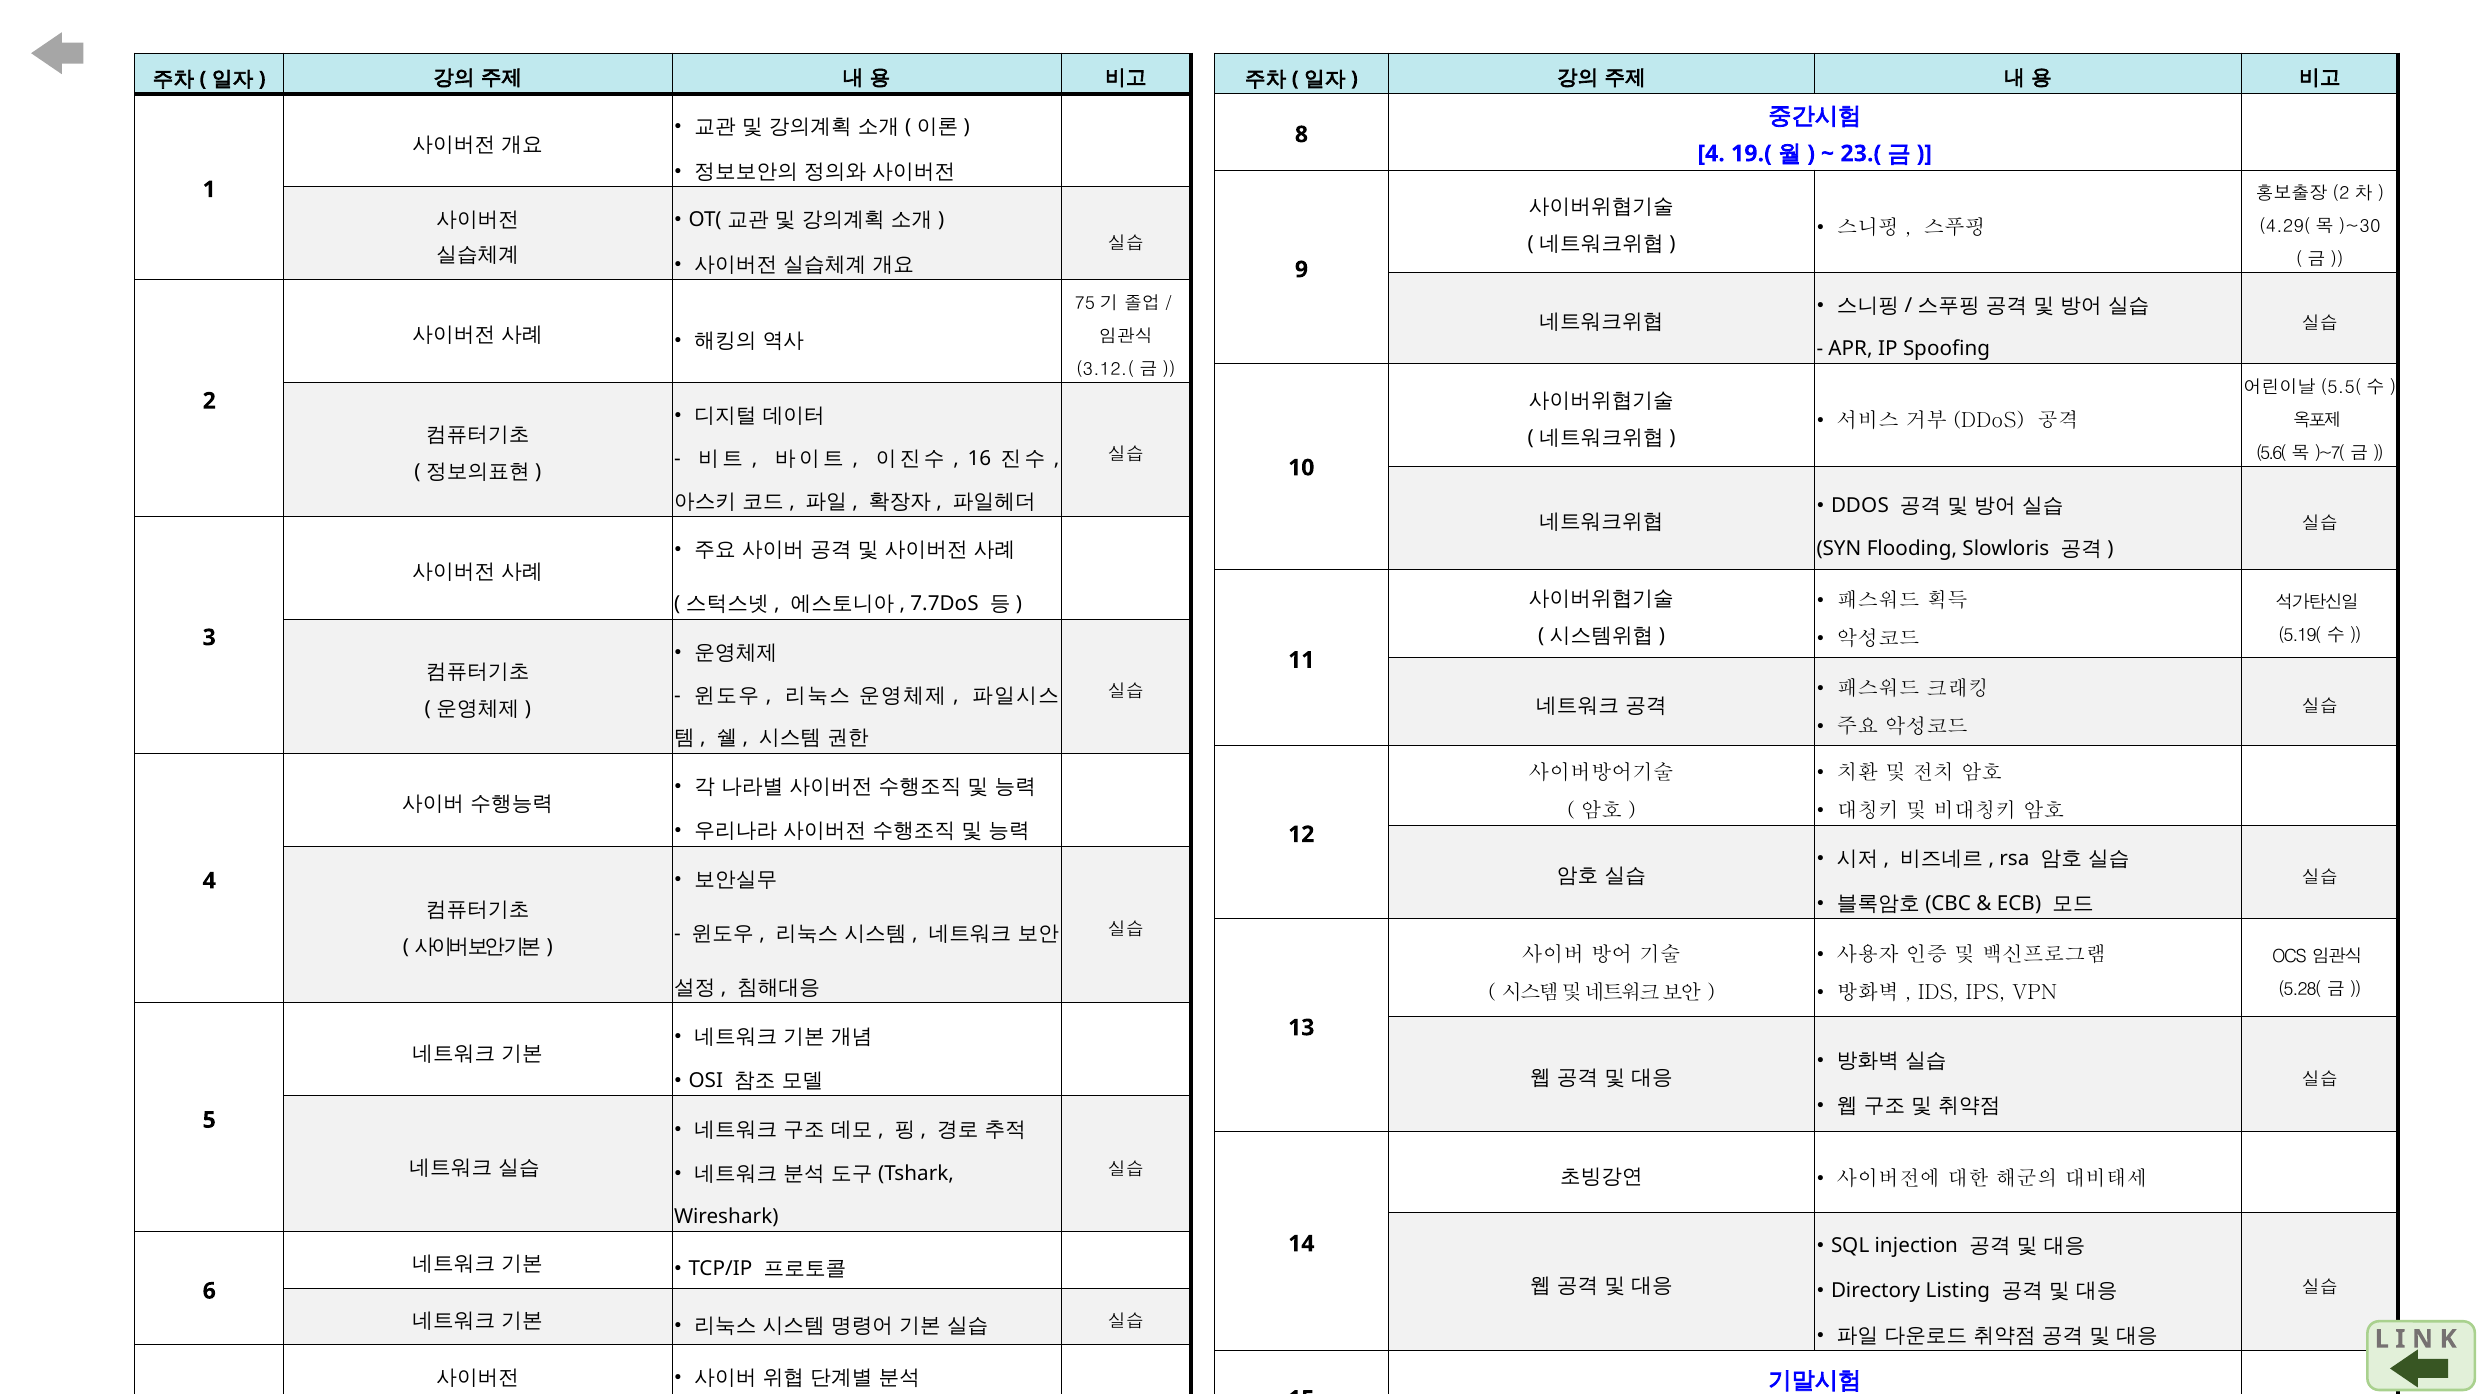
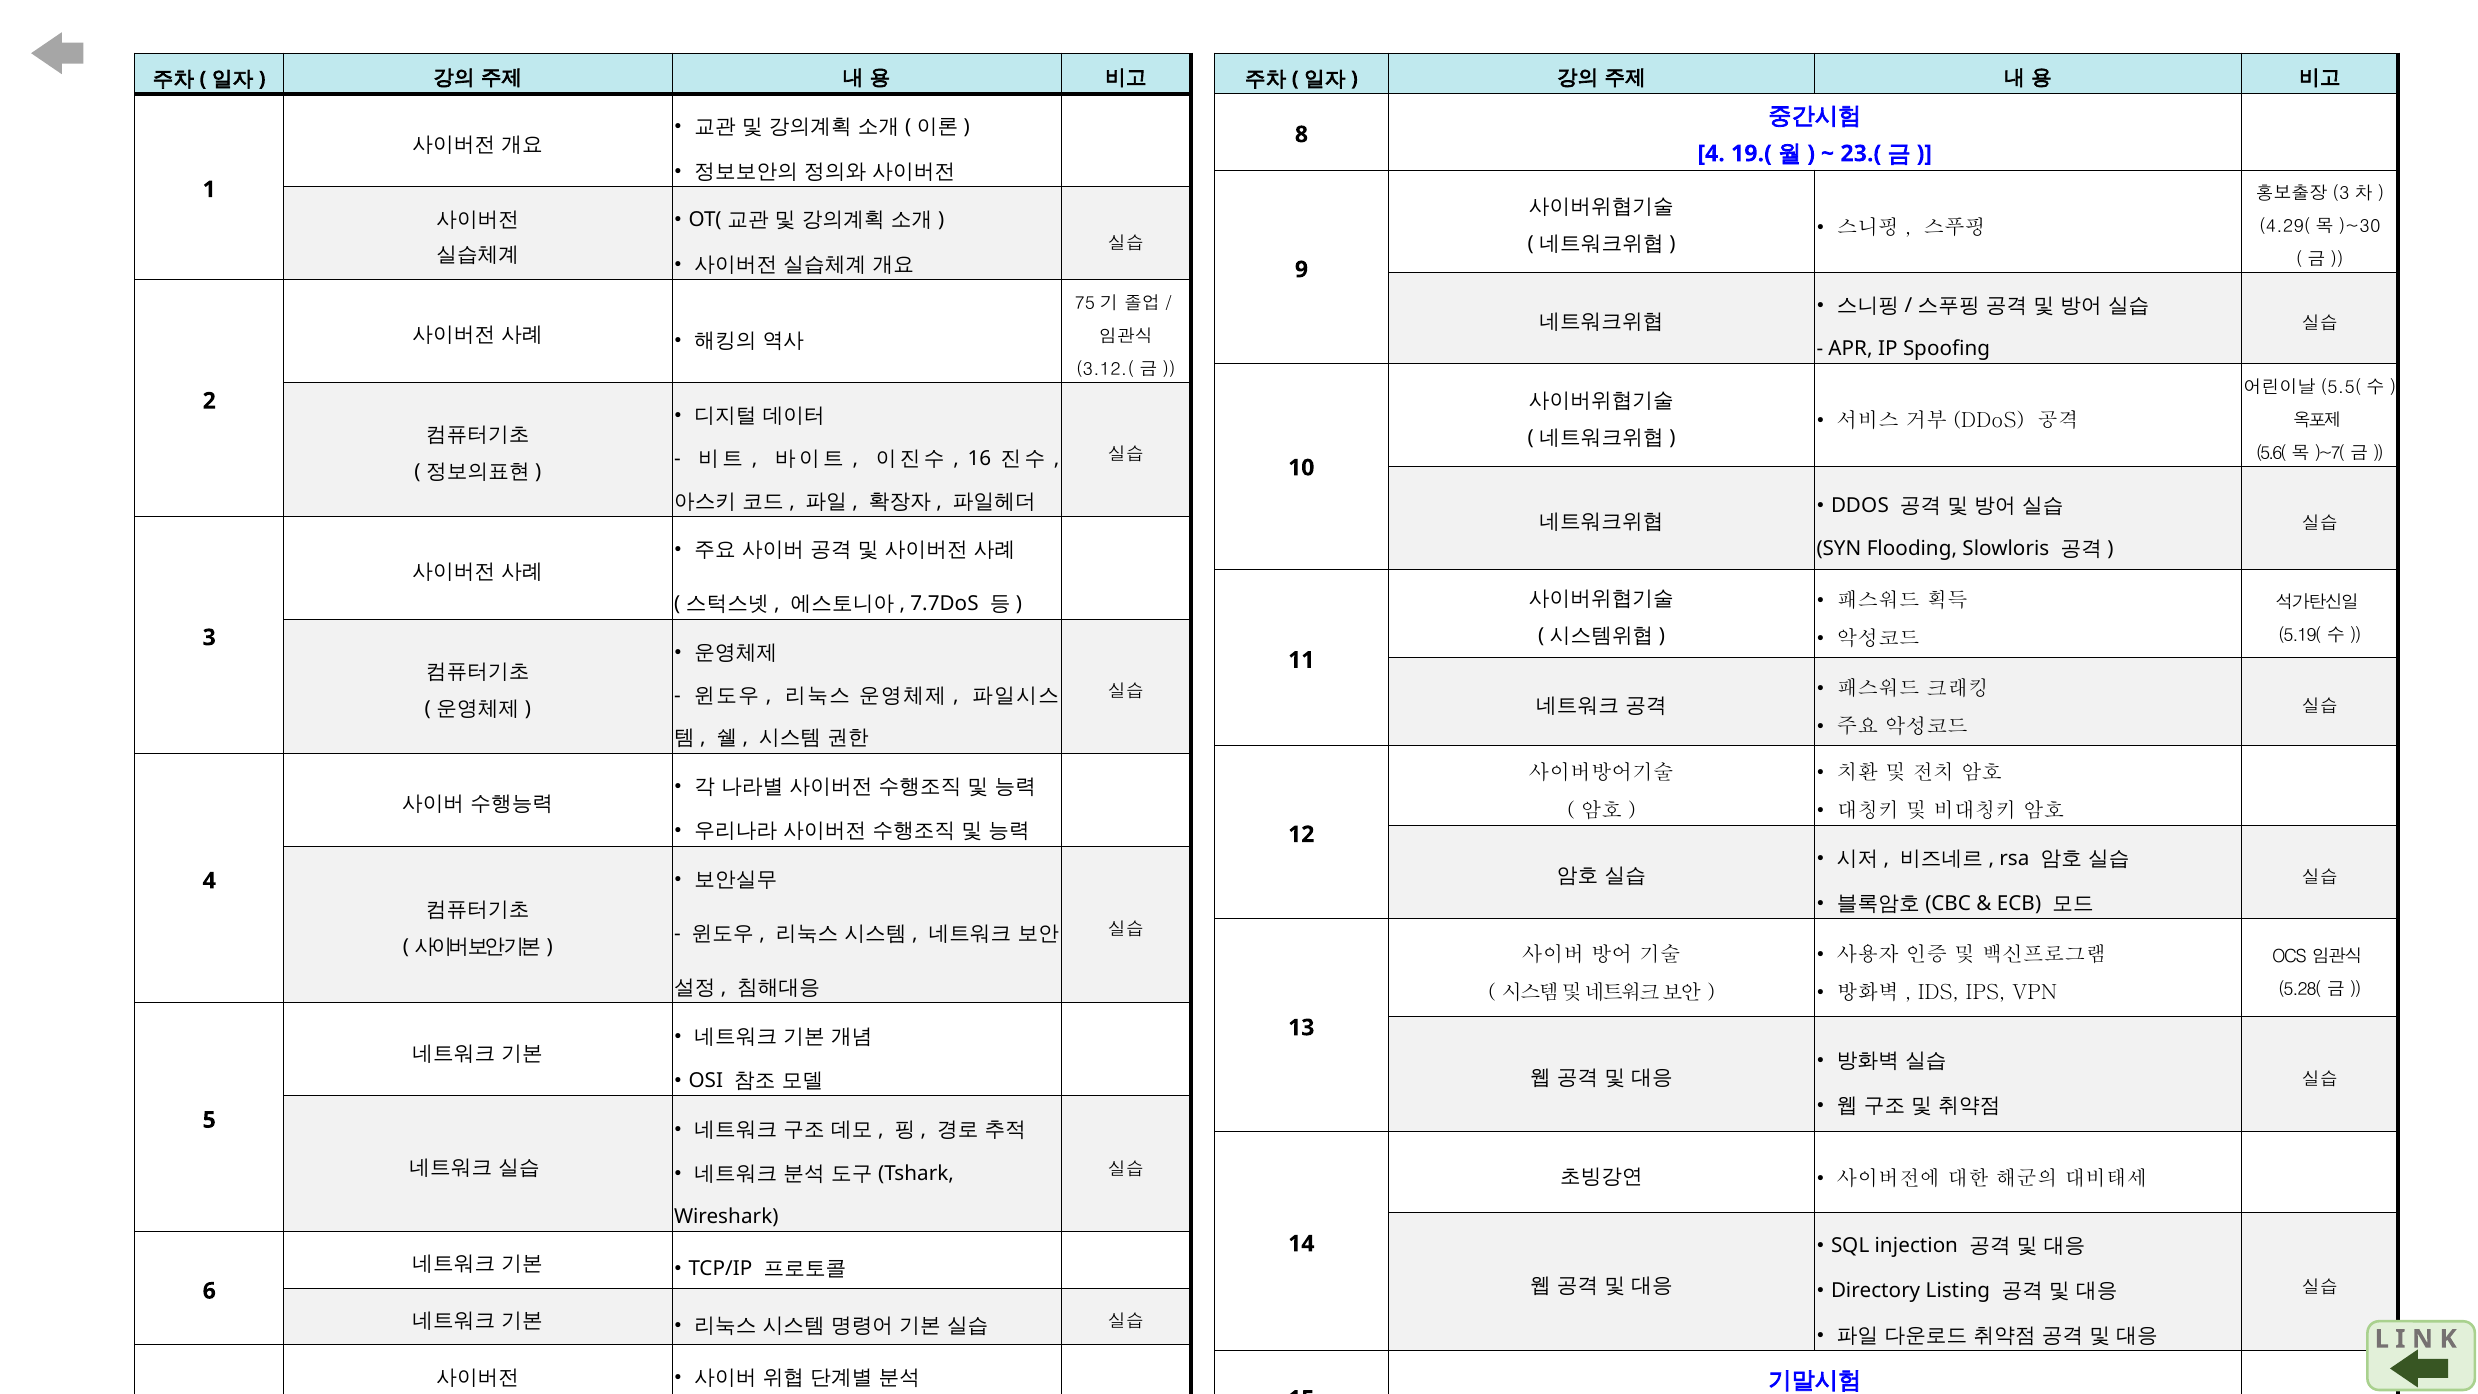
2 at (2341, 194): 2 -> 3
